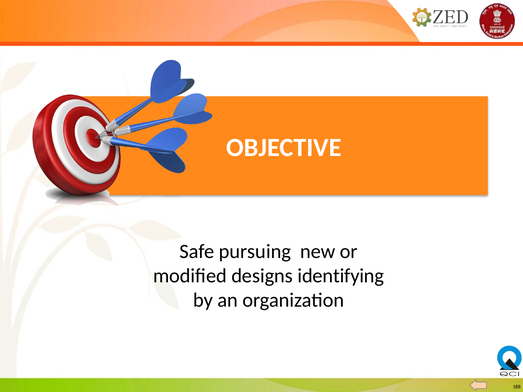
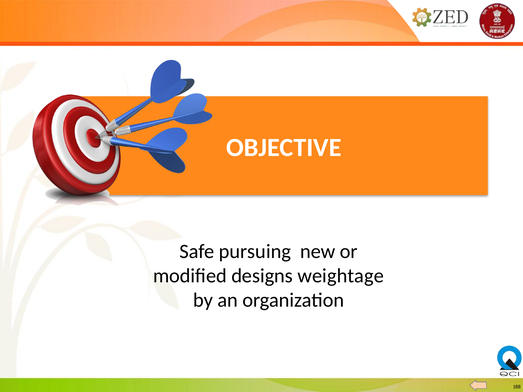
identifying: identifying -> weightage
